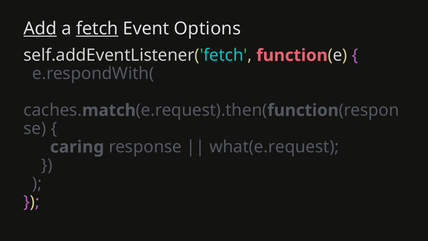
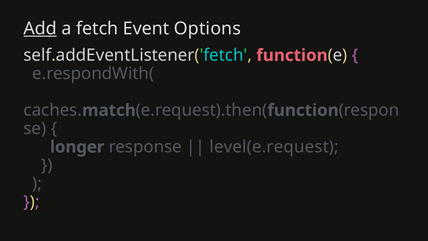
fetch underline: present -> none
caring: caring -> longer
what(e.request: what(e.request -> level(e.request
